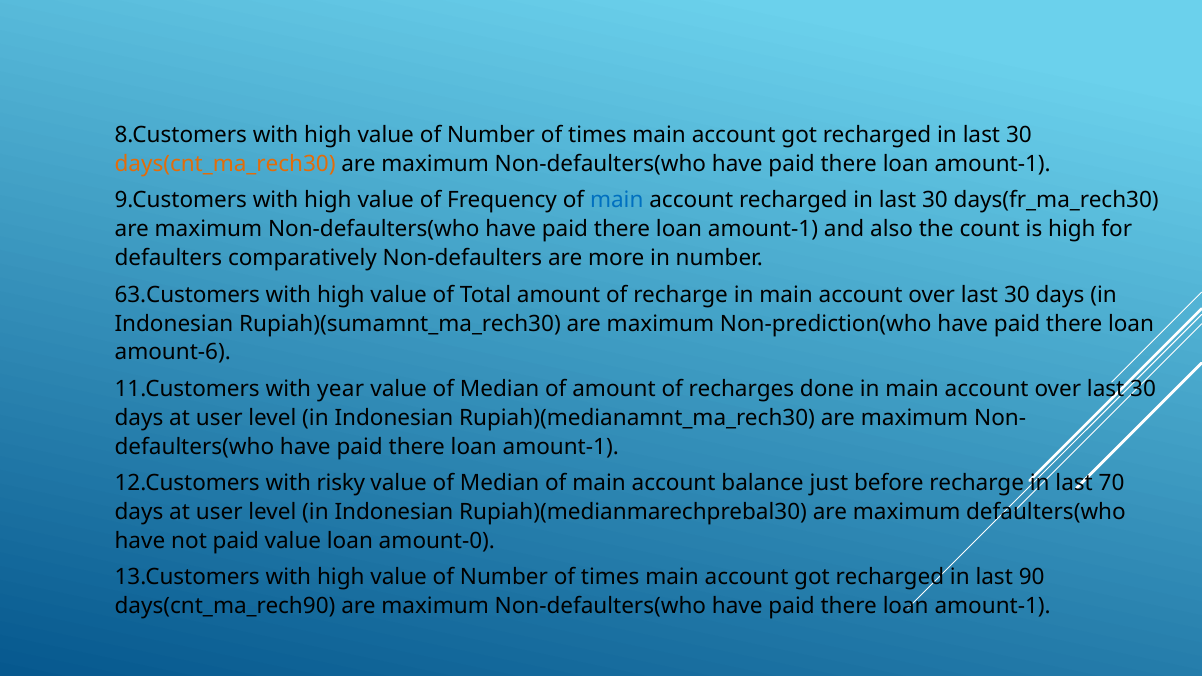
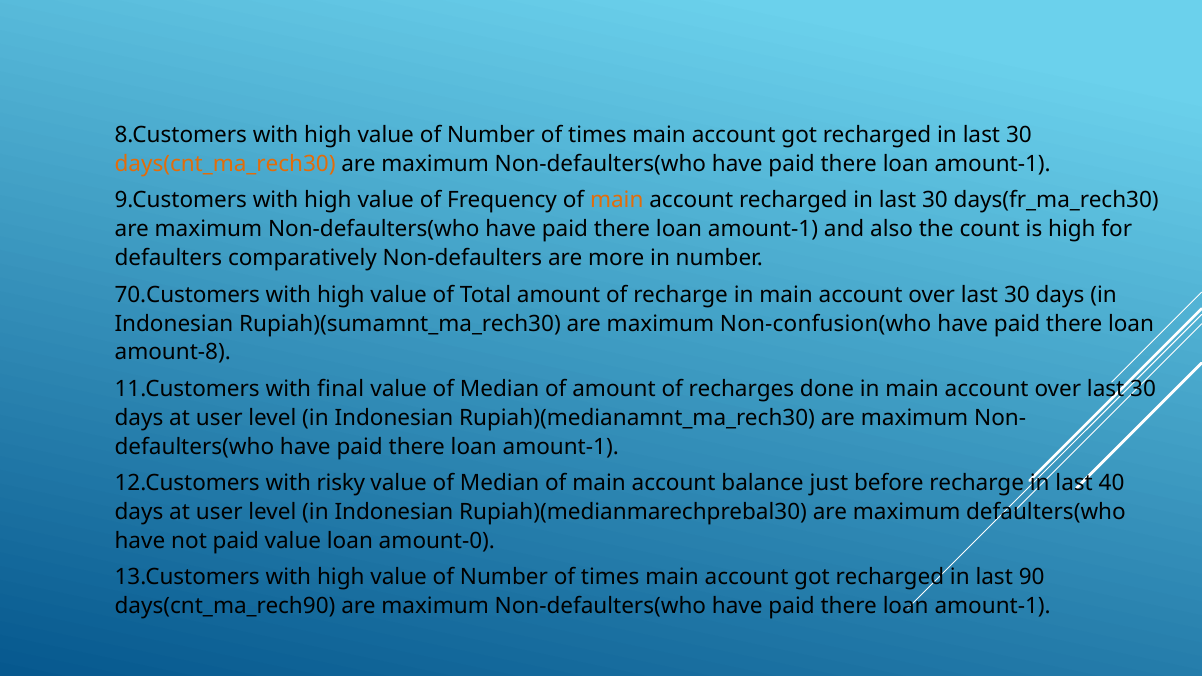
main at (617, 200) colour: blue -> orange
63.Customers: 63.Customers -> 70.Customers
Non-prediction(who: Non-prediction(who -> Non-confusion(who
amount-6: amount-6 -> amount-8
year: year -> final
70: 70 -> 40
